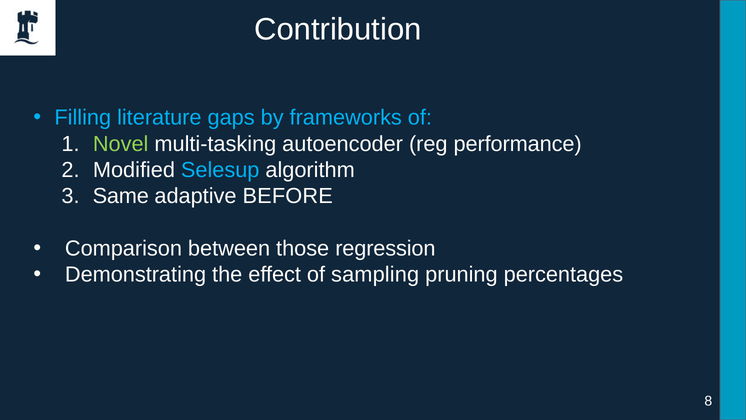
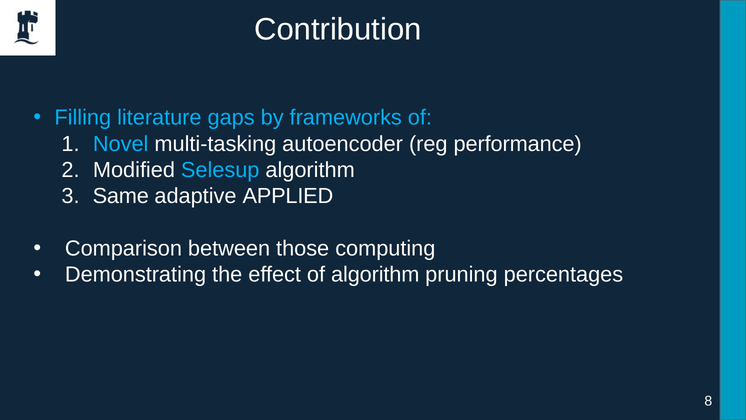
Novel colour: light green -> light blue
BEFORE: BEFORE -> APPLIED
regression: regression -> computing
of sampling: sampling -> algorithm
